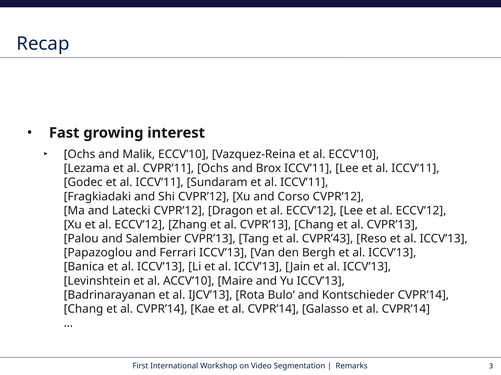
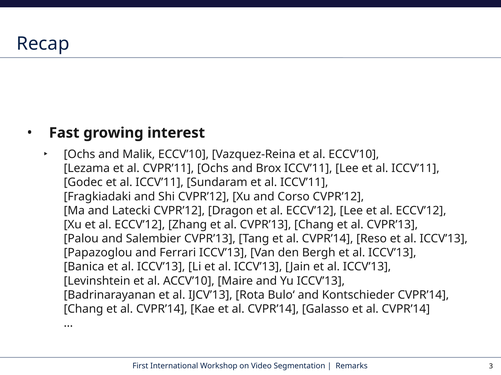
Tang et al CVPR’43: CVPR’43 -> CVPR’14
